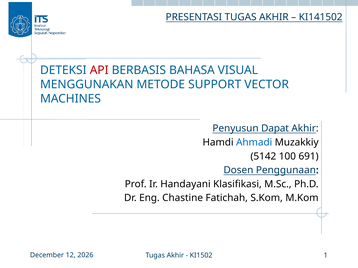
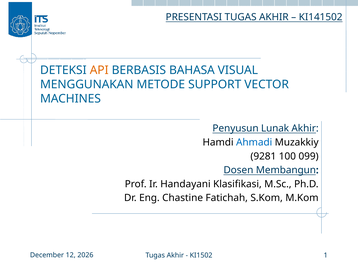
API colour: red -> orange
Dapat: Dapat -> Lunak
5142: 5142 -> 9281
691: 691 -> 099
Penggunaan: Penggunaan -> Membangun
